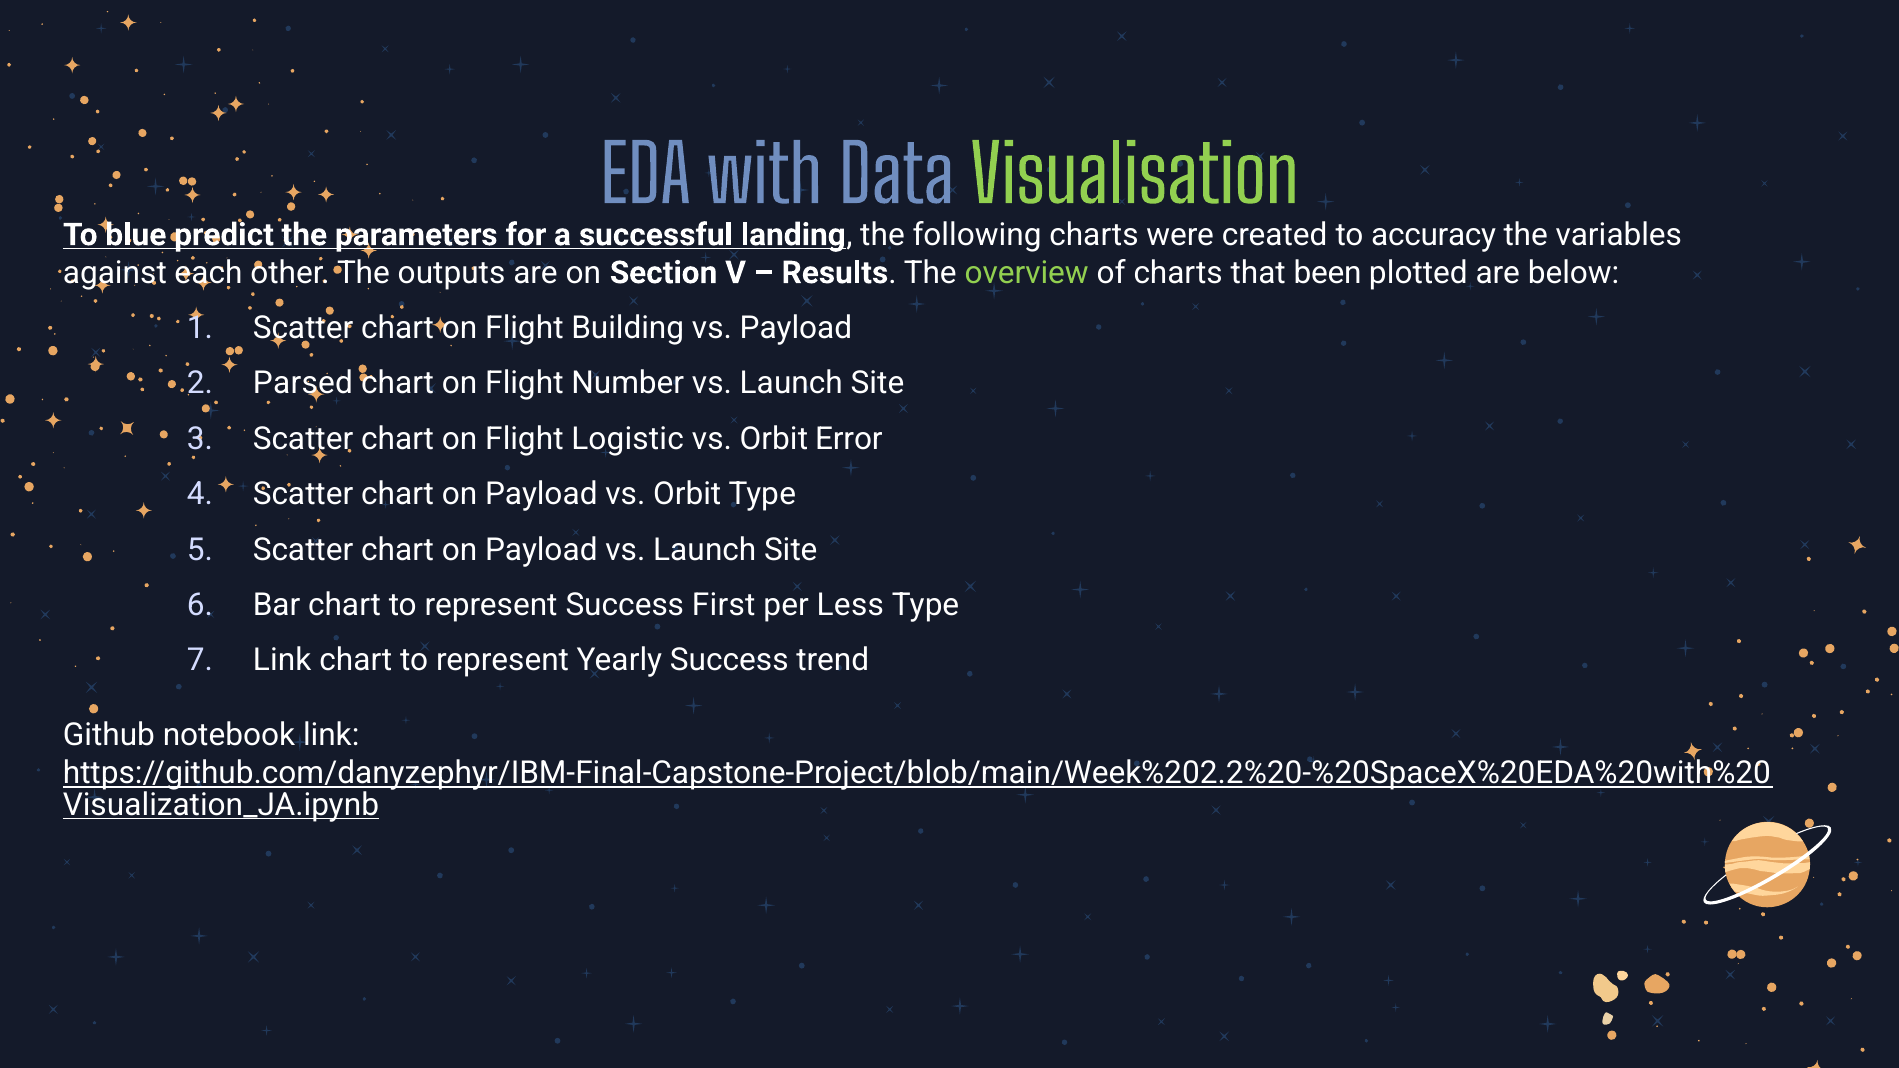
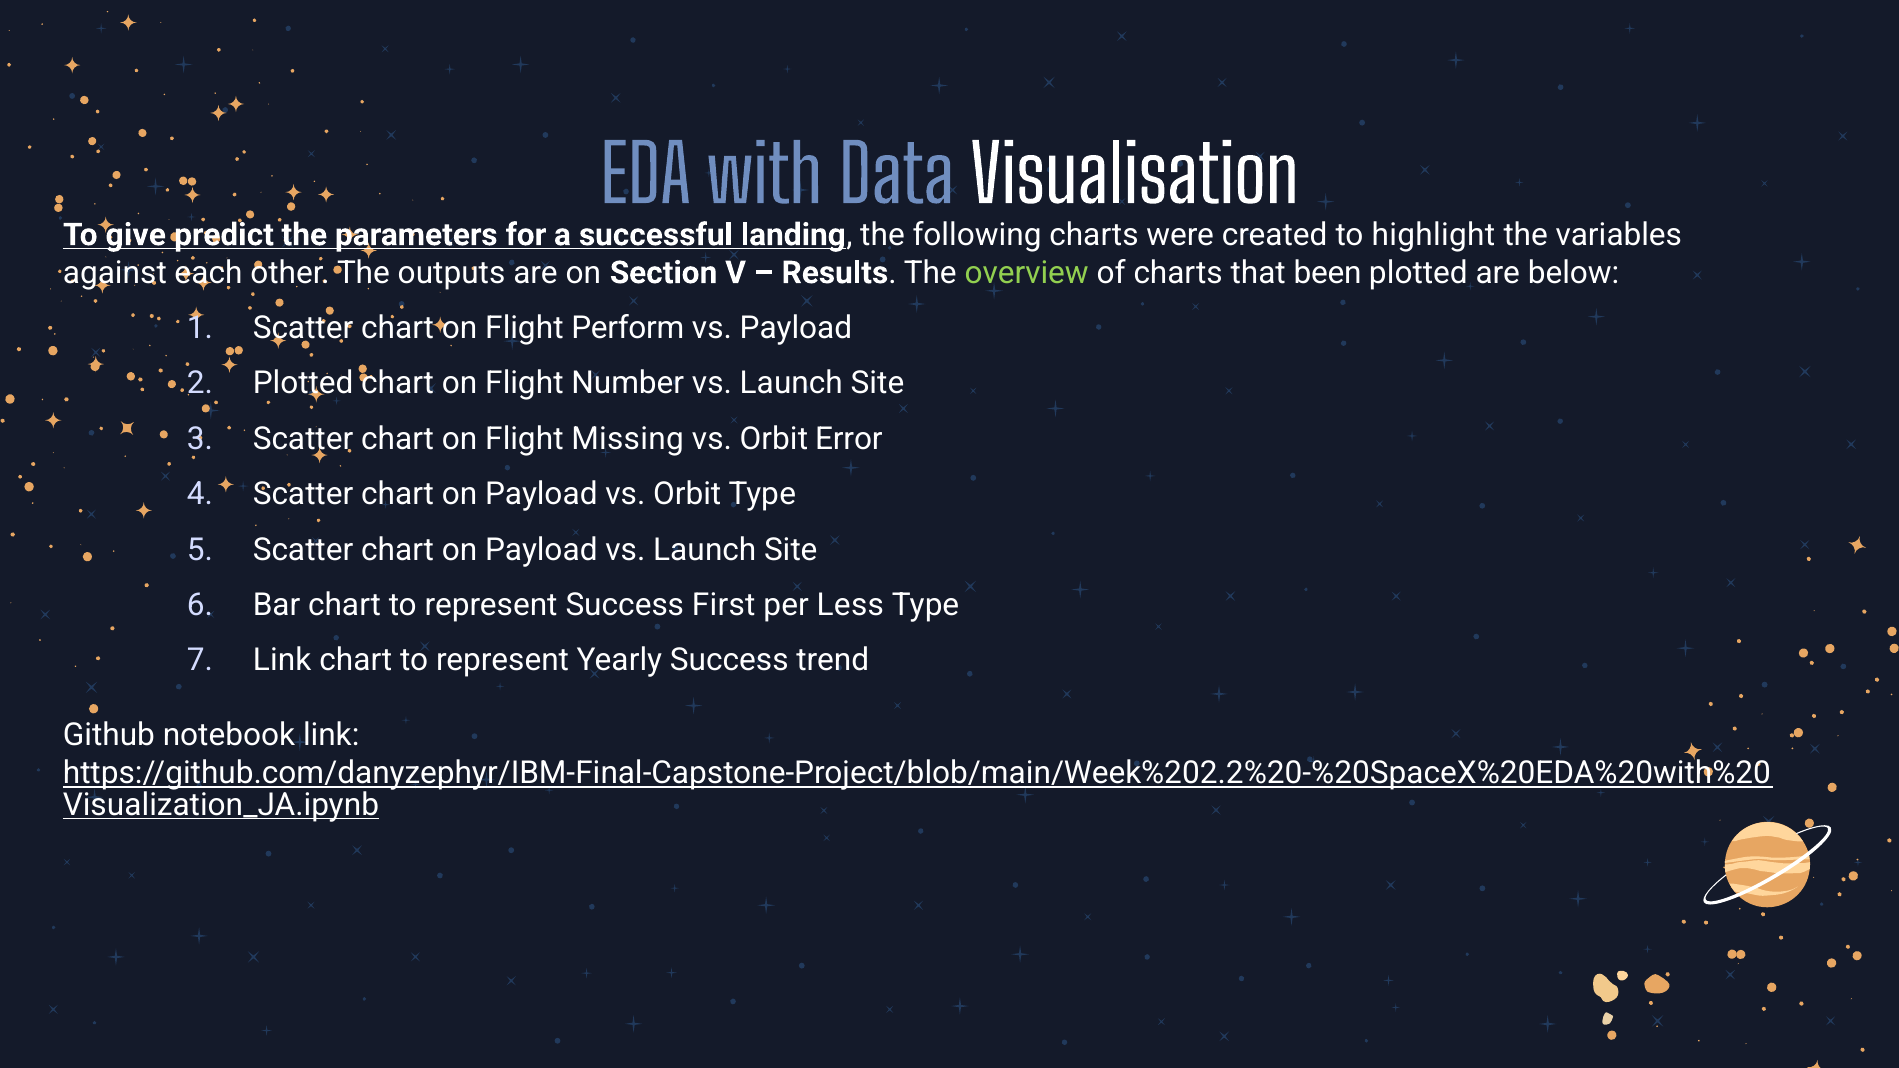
Visualisation colour: light green -> white
blue: blue -> give
accuracy: accuracy -> highlight
Building: Building -> Perform
Parsed at (303, 384): Parsed -> Plotted
Logistic: Logistic -> Missing
